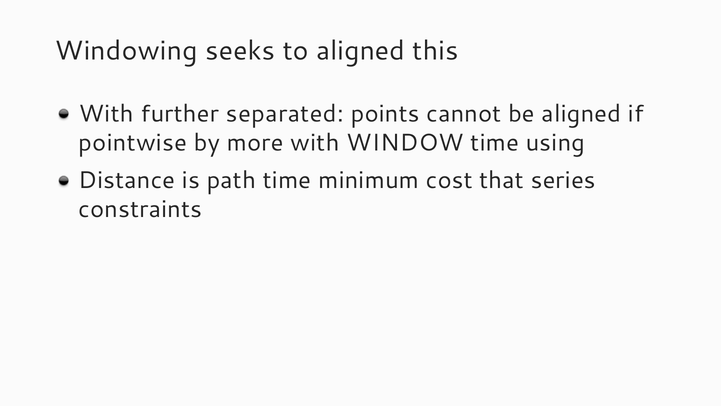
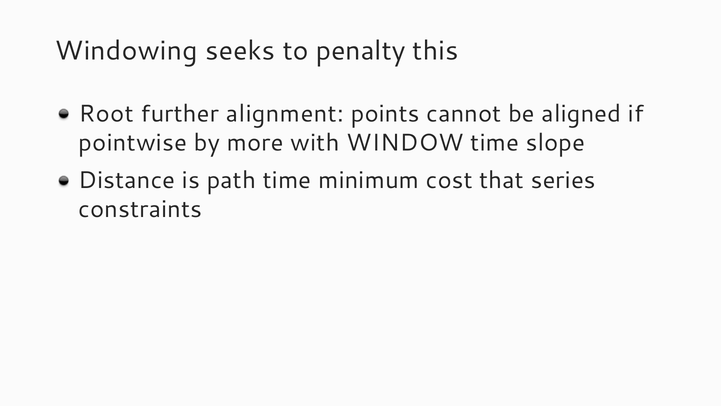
to aligned: aligned -> penalty
With at (106, 114): With -> Root
separated: separated -> alignment
using: using -> slope
